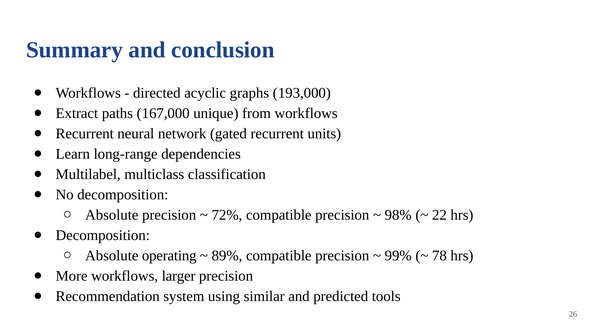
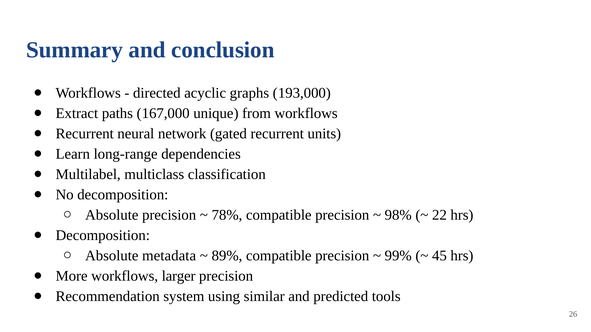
72%: 72% -> 78%
operating: operating -> metadata
78: 78 -> 45
